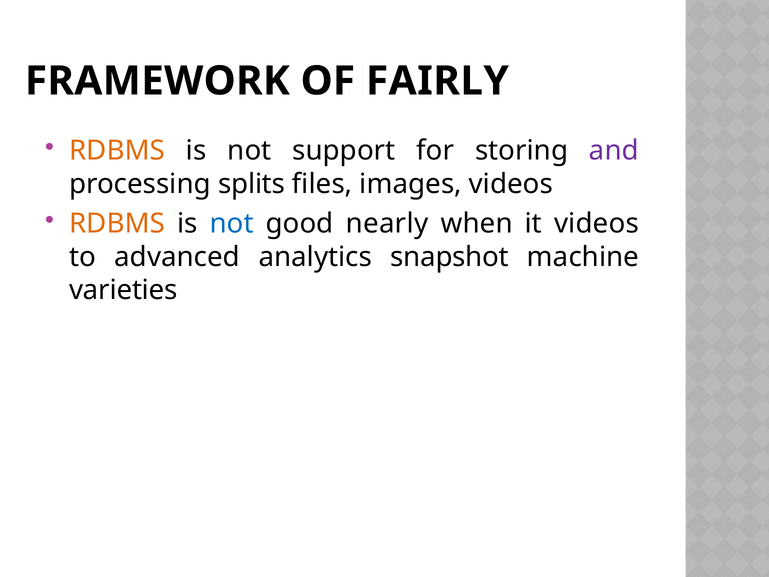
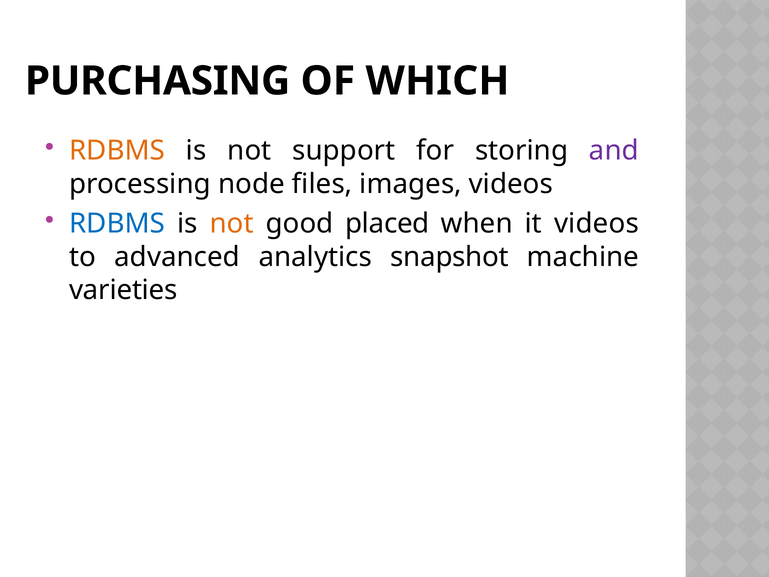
FRAMEWORK: FRAMEWORK -> PURCHASING
FAIRLY: FAIRLY -> WHICH
splits: splits -> node
RDBMS at (117, 224) colour: orange -> blue
not at (232, 224) colour: blue -> orange
nearly: nearly -> placed
